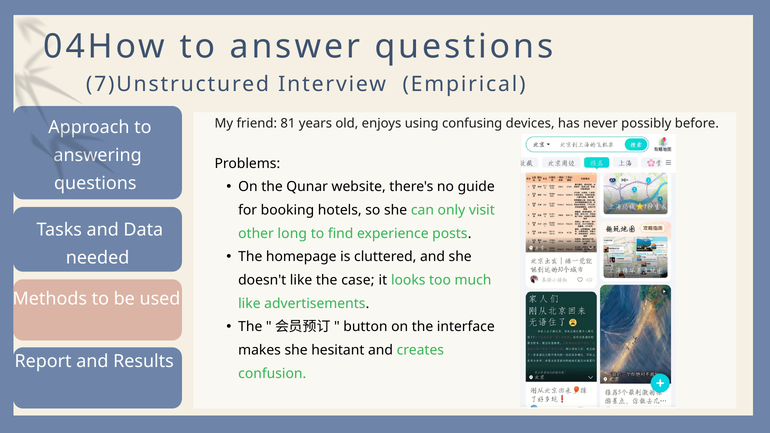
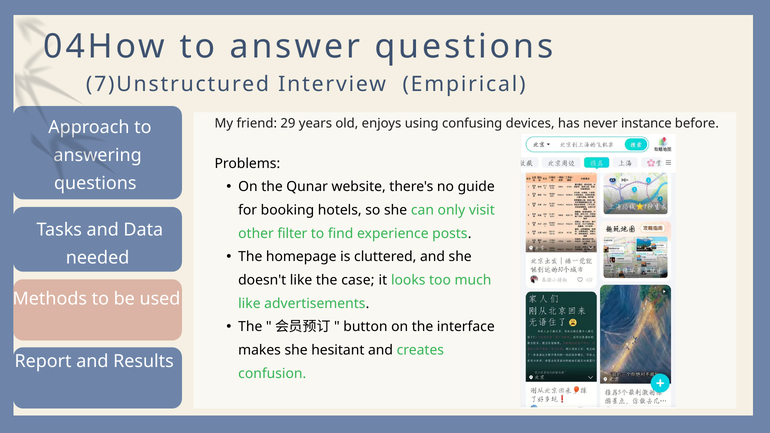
81: 81 -> 29
possibly: possibly -> instance
long: long -> filter
